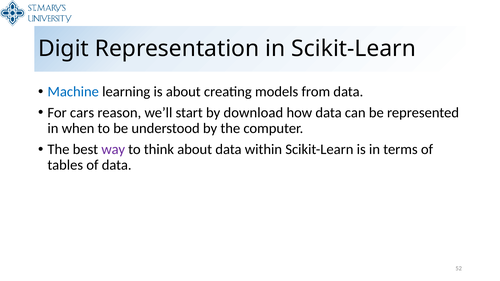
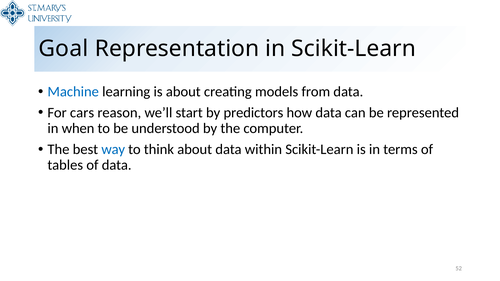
Digit: Digit -> Goal
download: download -> predictors
way colour: purple -> blue
